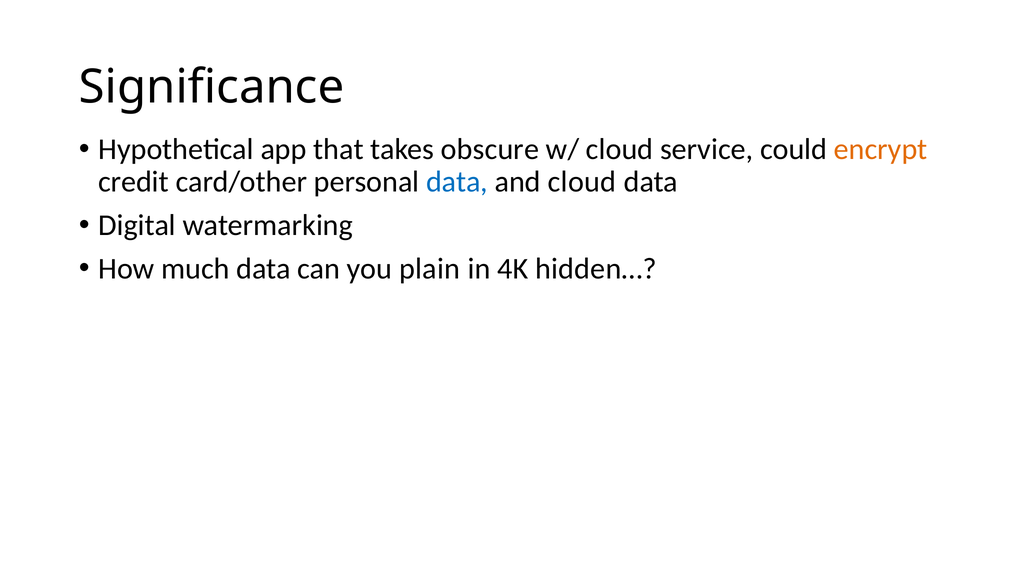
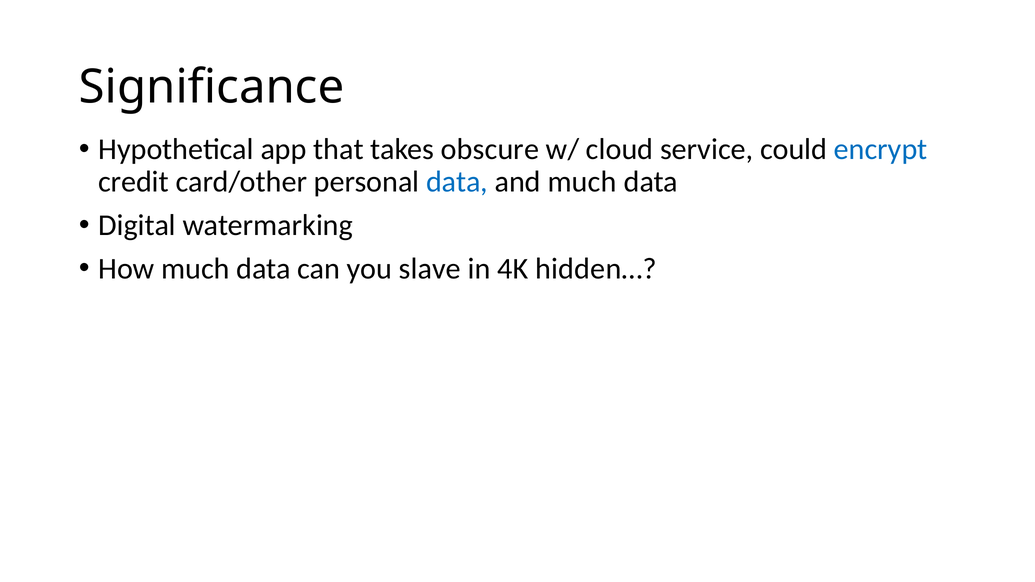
encrypt colour: orange -> blue
and cloud: cloud -> much
plain: plain -> slave
